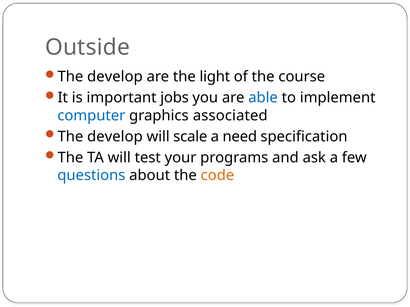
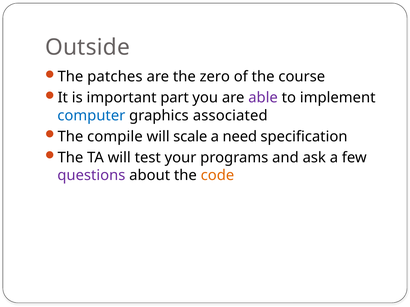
develop at (115, 77): develop -> patches
light: light -> zero
jobs: jobs -> part
able colour: blue -> purple
develop at (115, 137): develop -> compile
questions colour: blue -> purple
